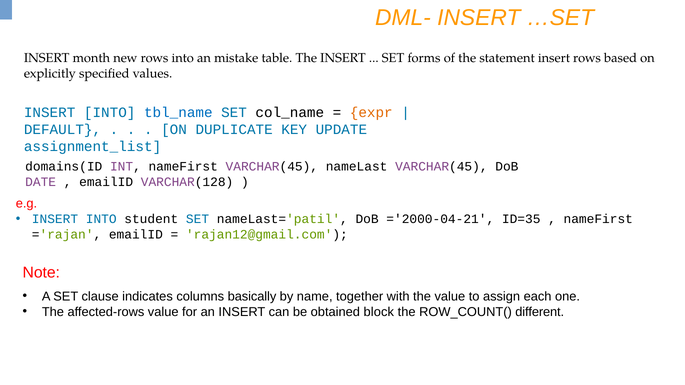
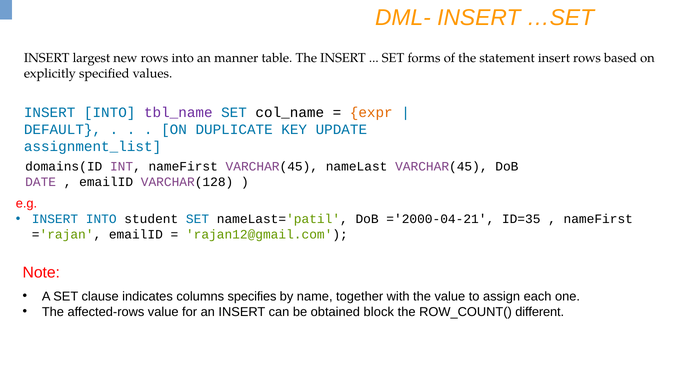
month: month -> largest
mistake: mistake -> manner
tbl_name colour: blue -> purple
basically: basically -> specifies
